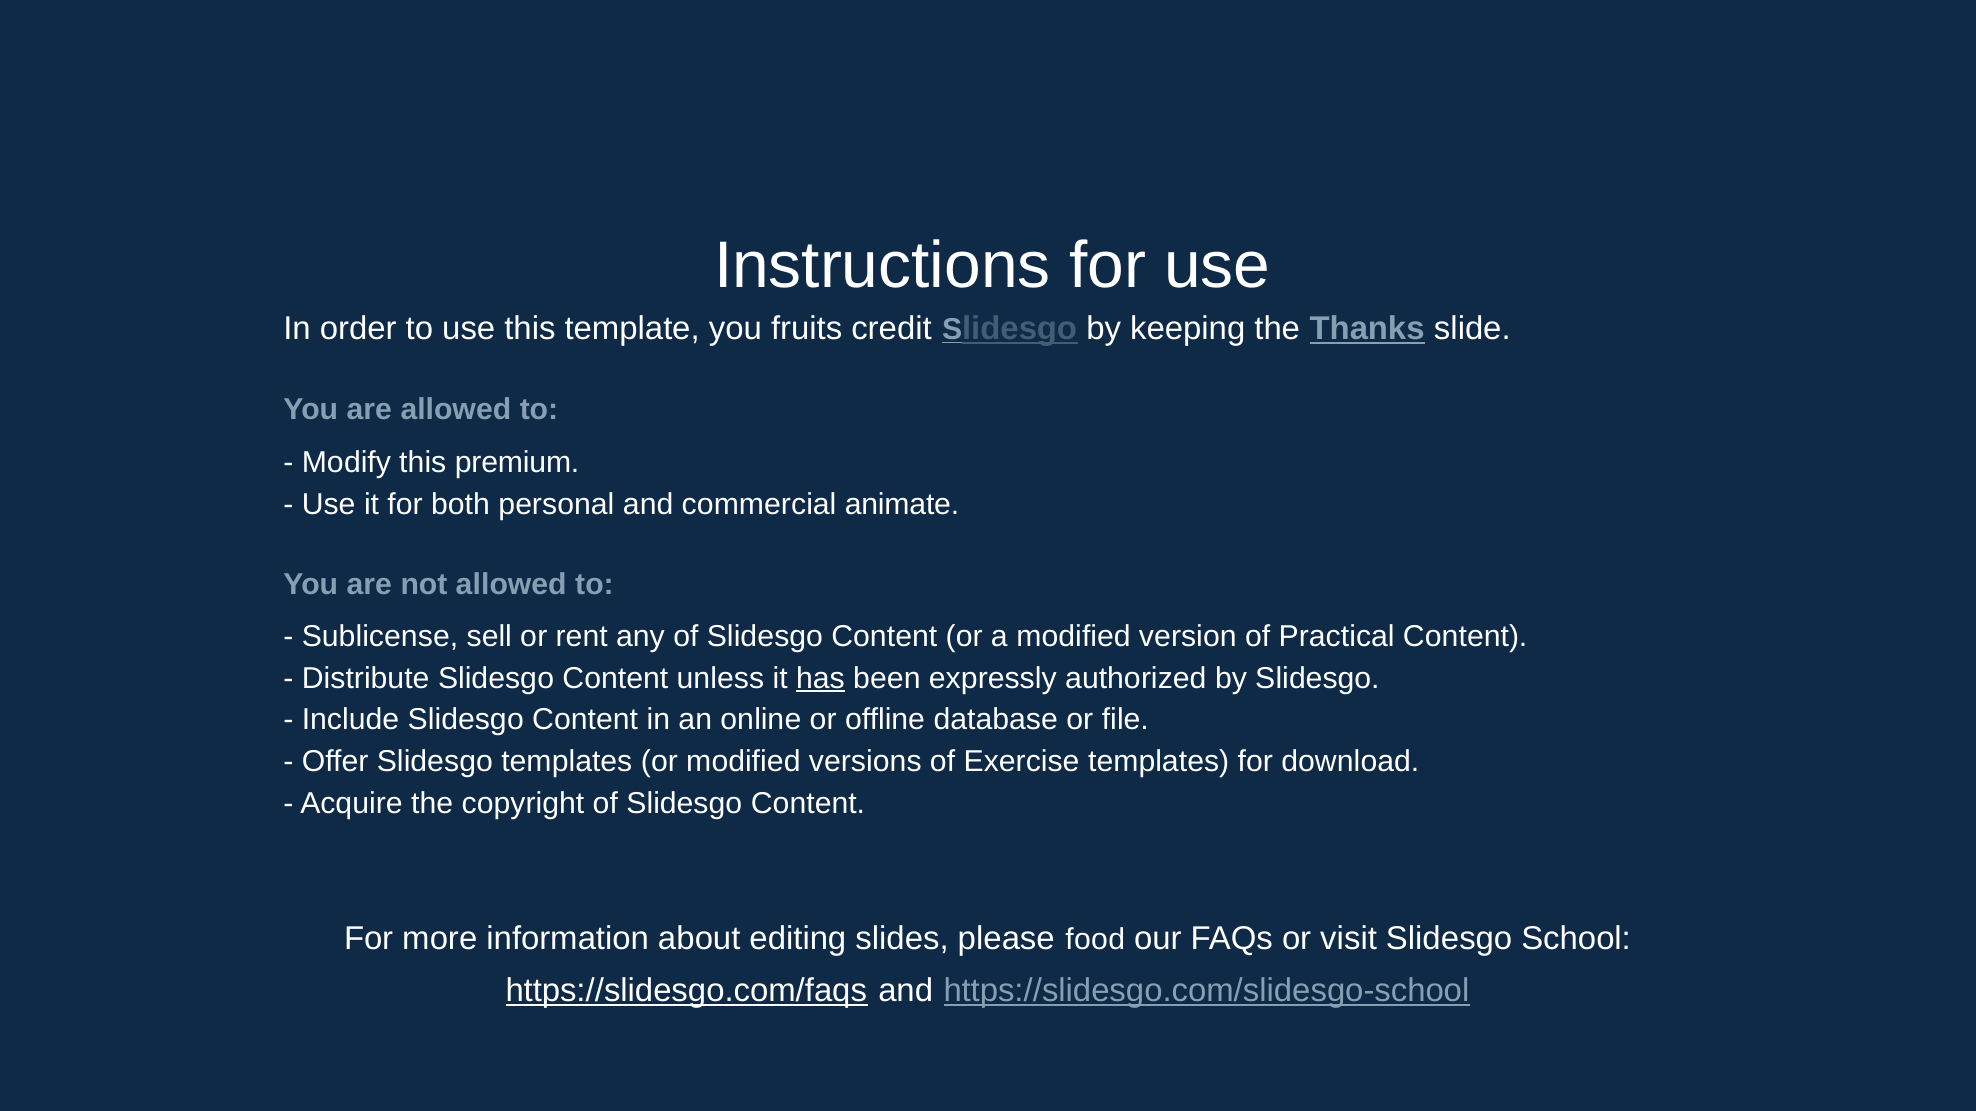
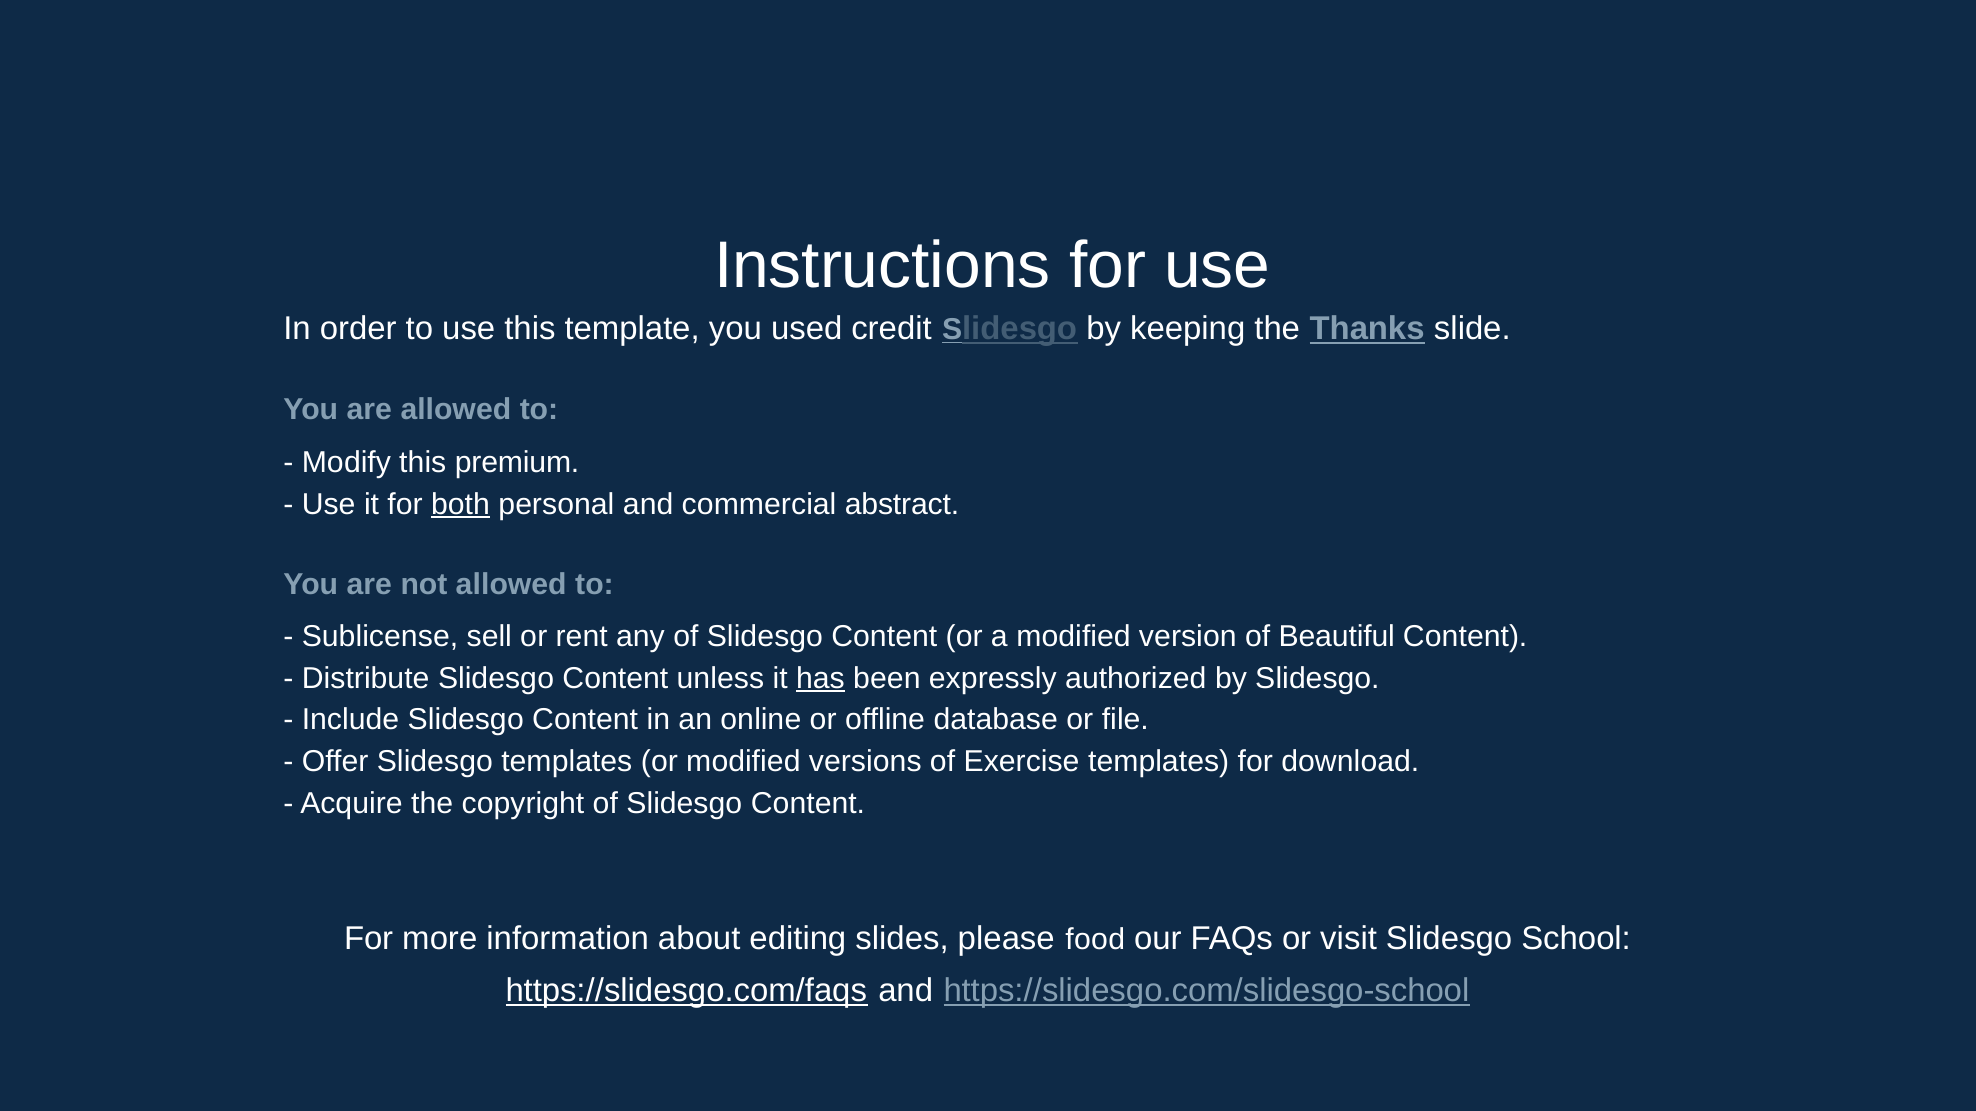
fruits: fruits -> used
both underline: none -> present
animate: animate -> abstract
Practical: Practical -> Beautiful
